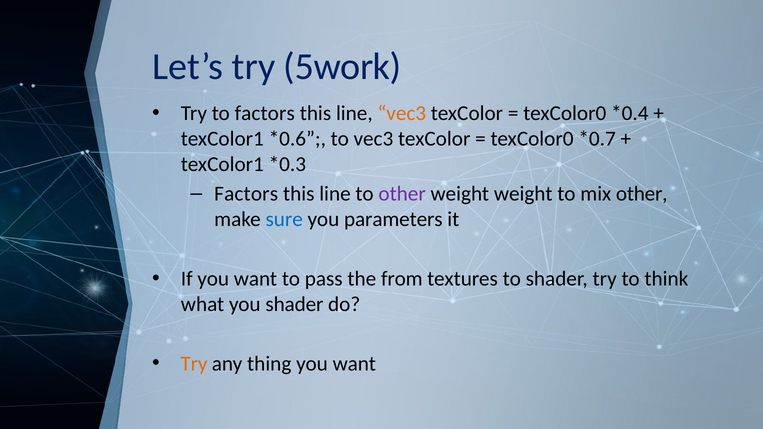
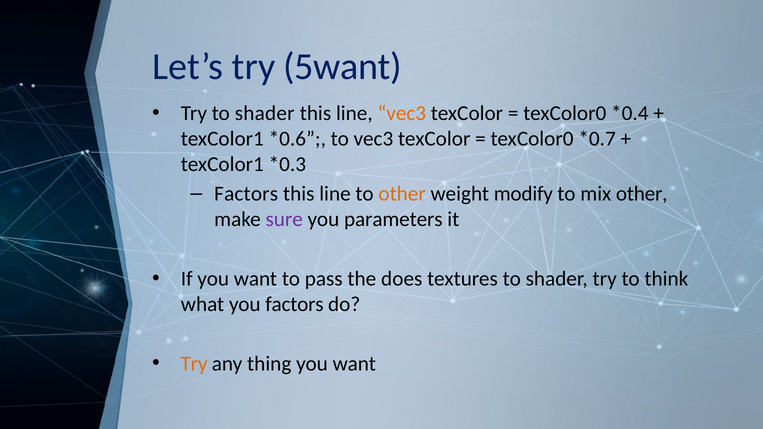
5work: 5work -> 5want
Try to factors: factors -> shader
other at (402, 194) colour: purple -> orange
weight weight: weight -> modify
sure colour: blue -> purple
from: from -> does
you shader: shader -> factors
